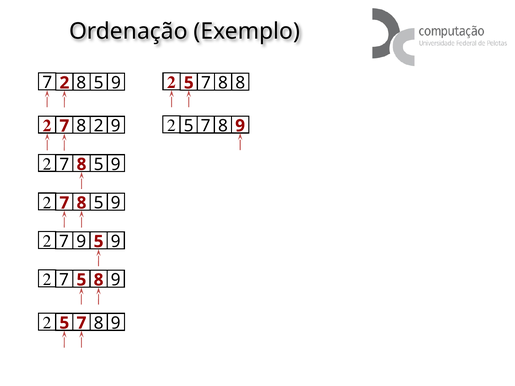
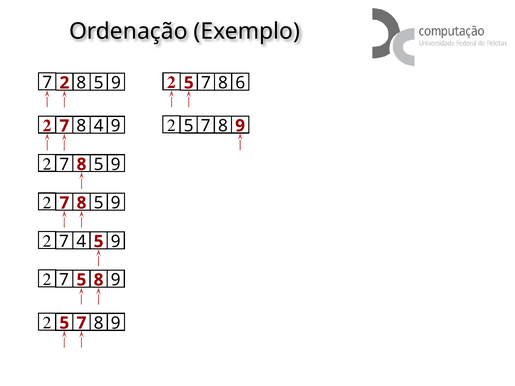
8 8: 8 -> 6
2 at (99, 126): 2 -> 4
7 9: 9 -> 4
